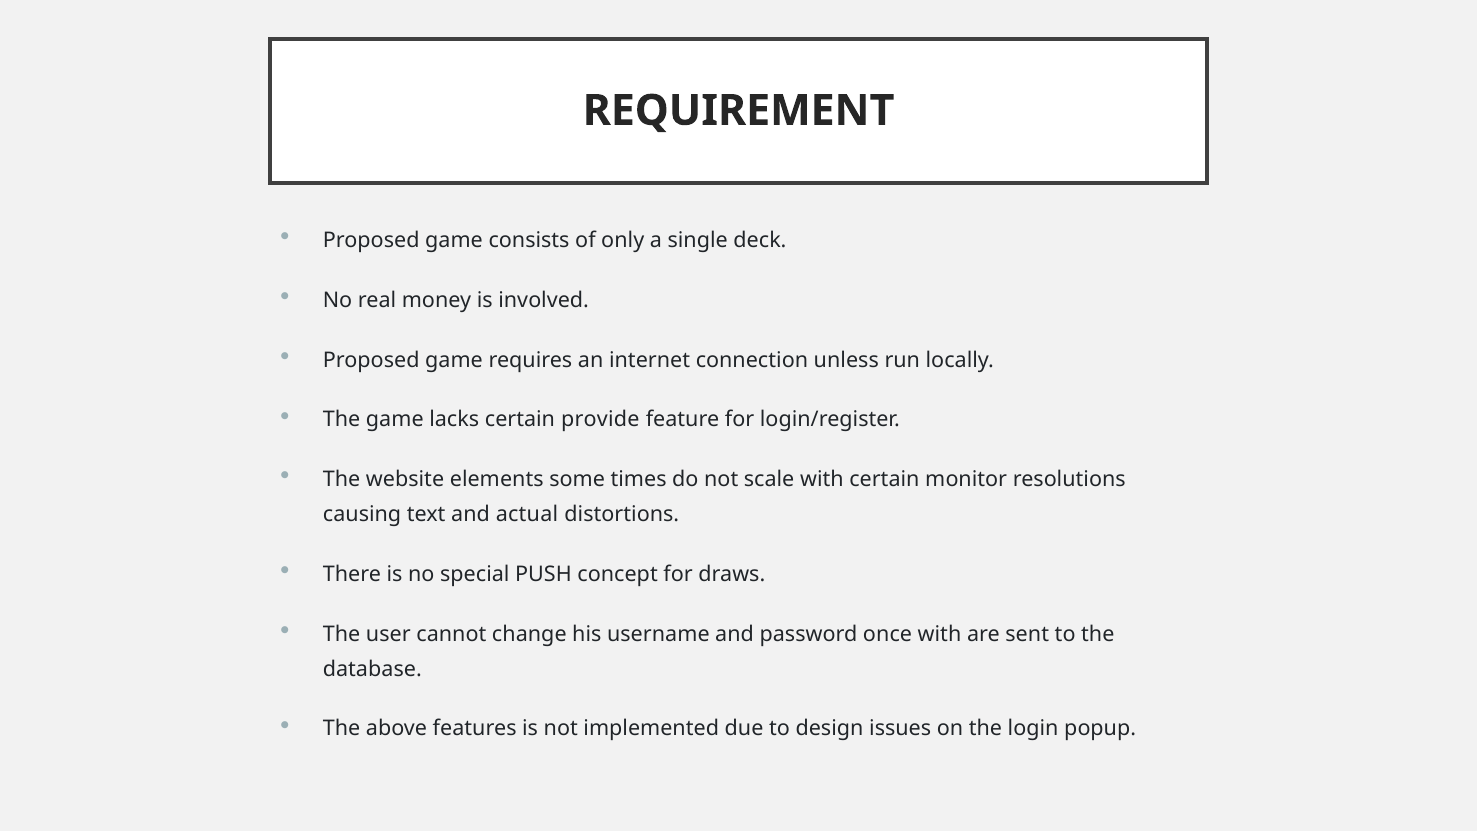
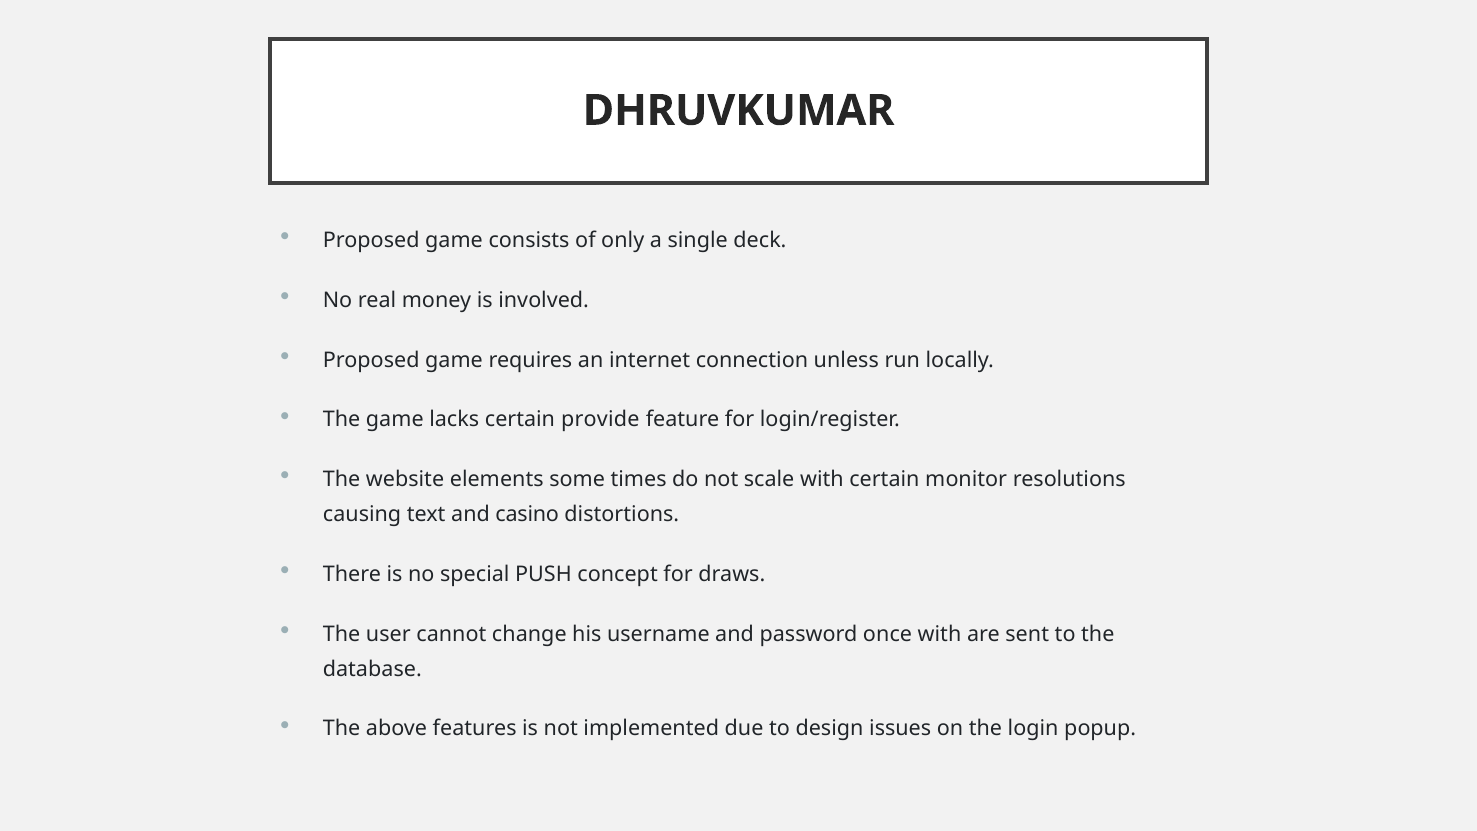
REQUIREMENT: REQUIREMENT -> DHRUVKUMAR
actual: actual -> casino
